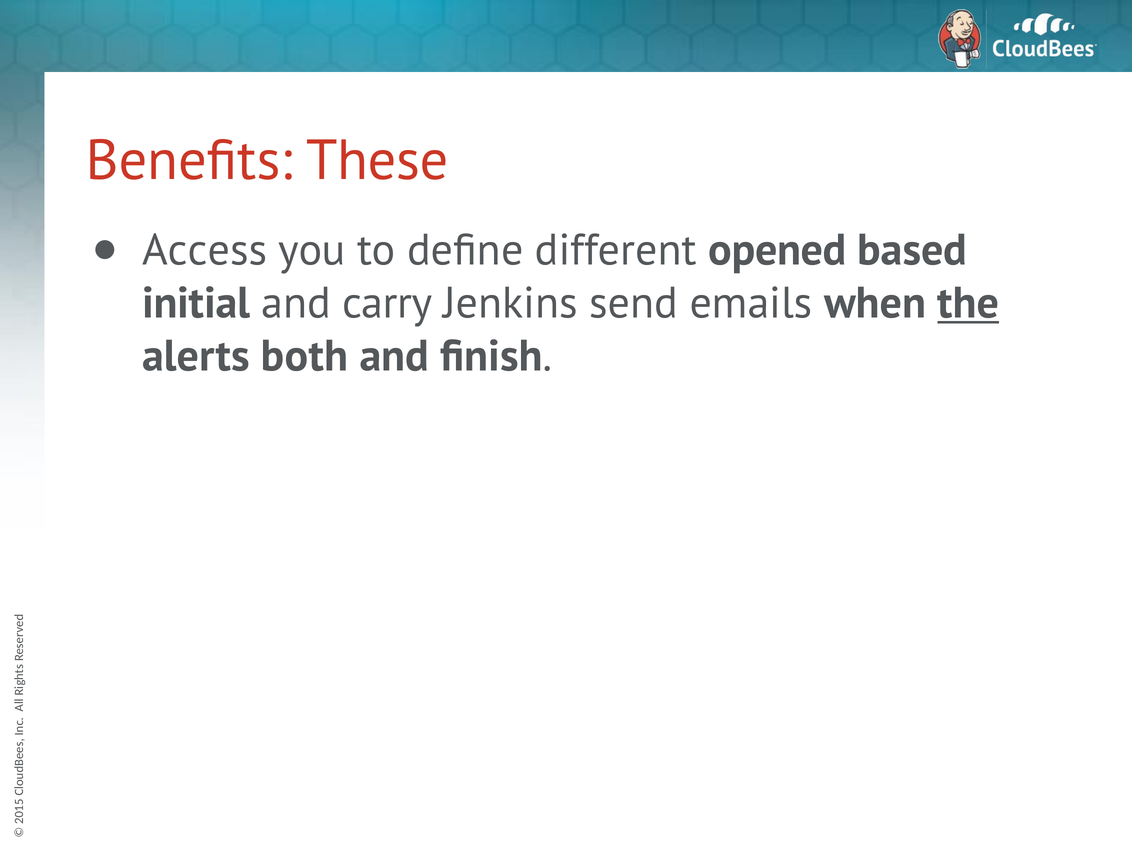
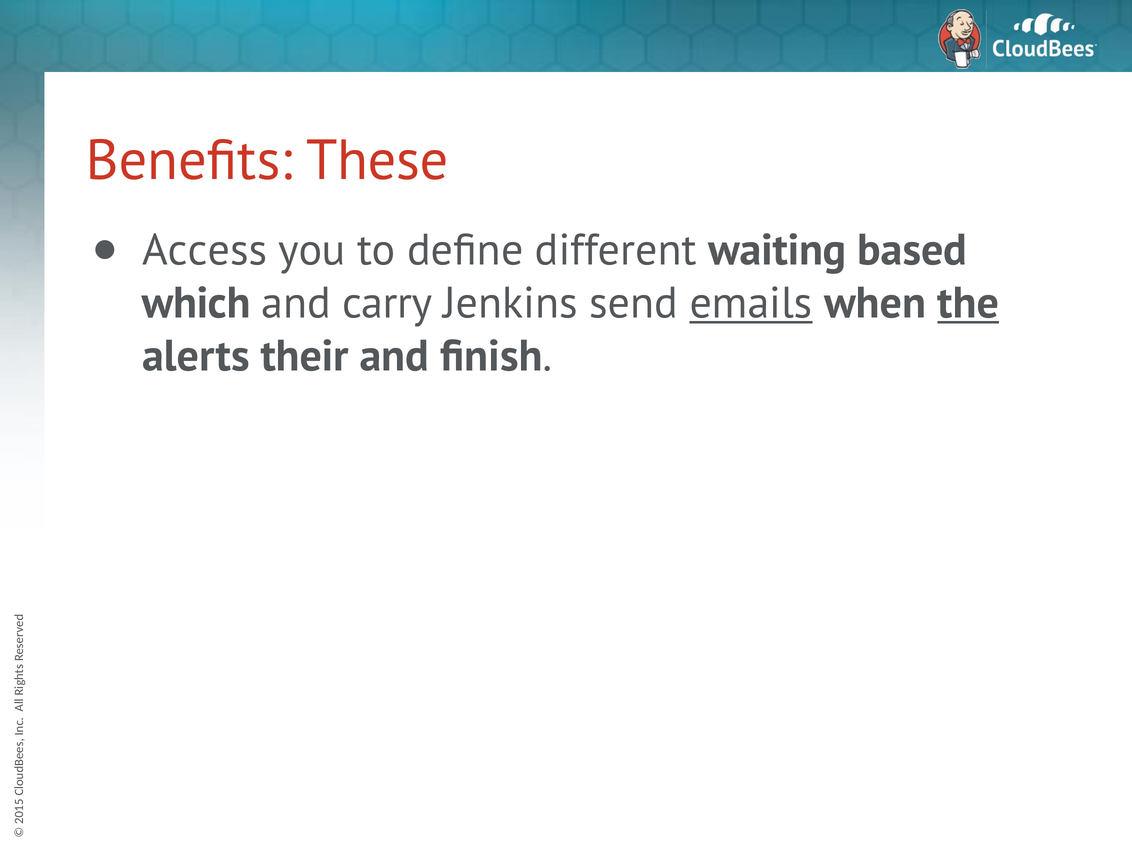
opened: opened -> waiting
initial: initial -> which
emails underline: none -> present
both: both -> their
